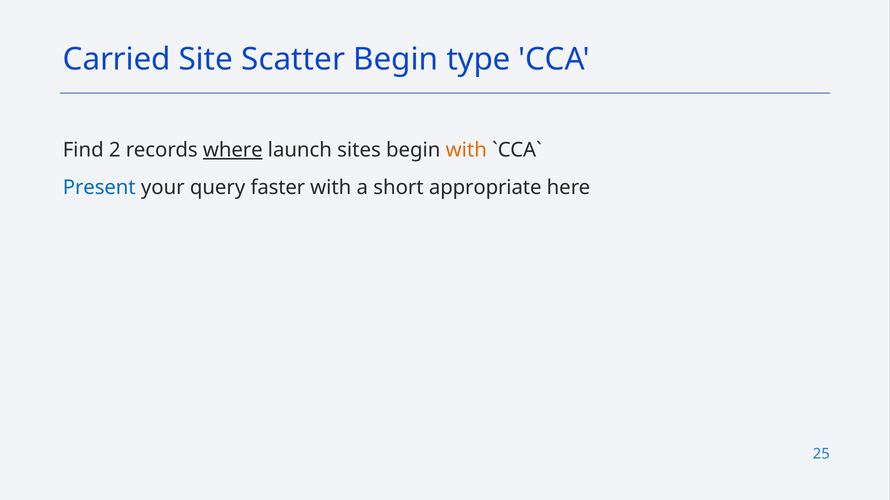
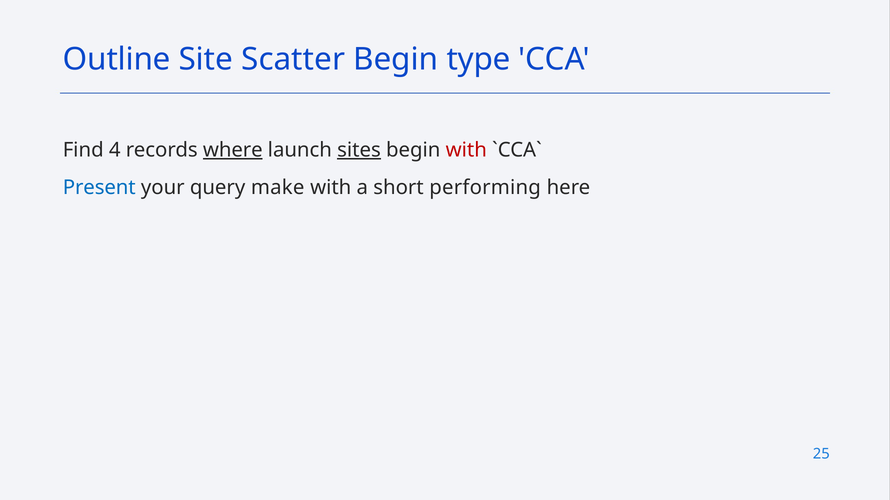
Carried: Carried -> Outline
2: 2 -> 4
sites underline: none -> present
with at (466, 150) colour: orange -> red
faster: faster -> make
appropriate: appropriate -> performing
